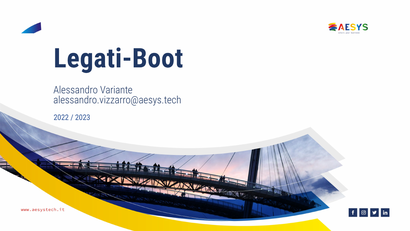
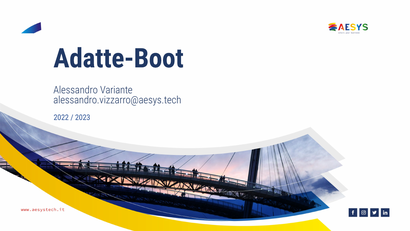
Legati-Boot: Legati-Boot -> Adatte-Boot
